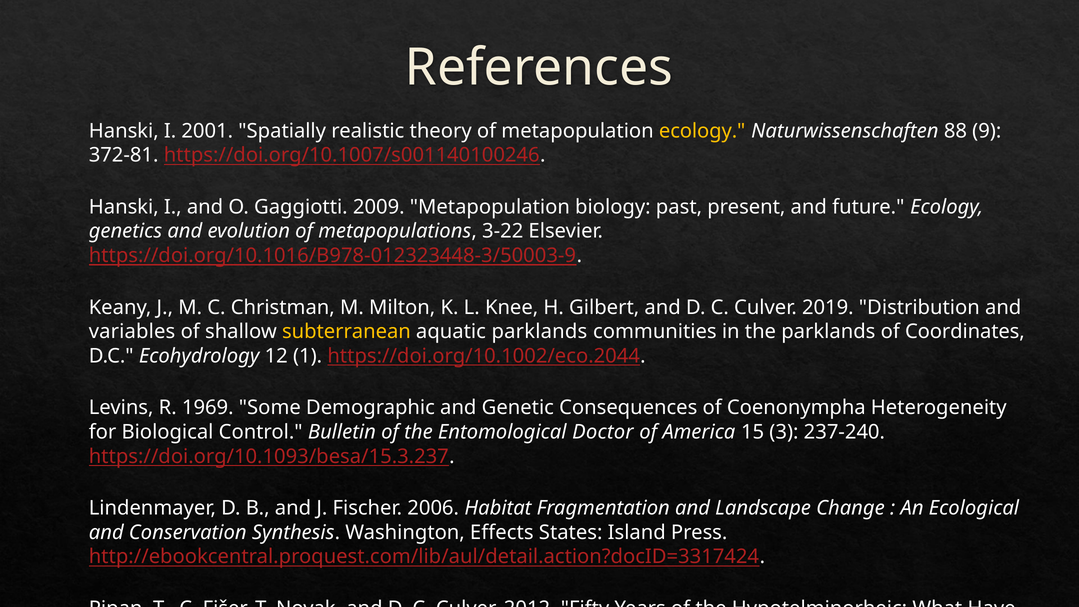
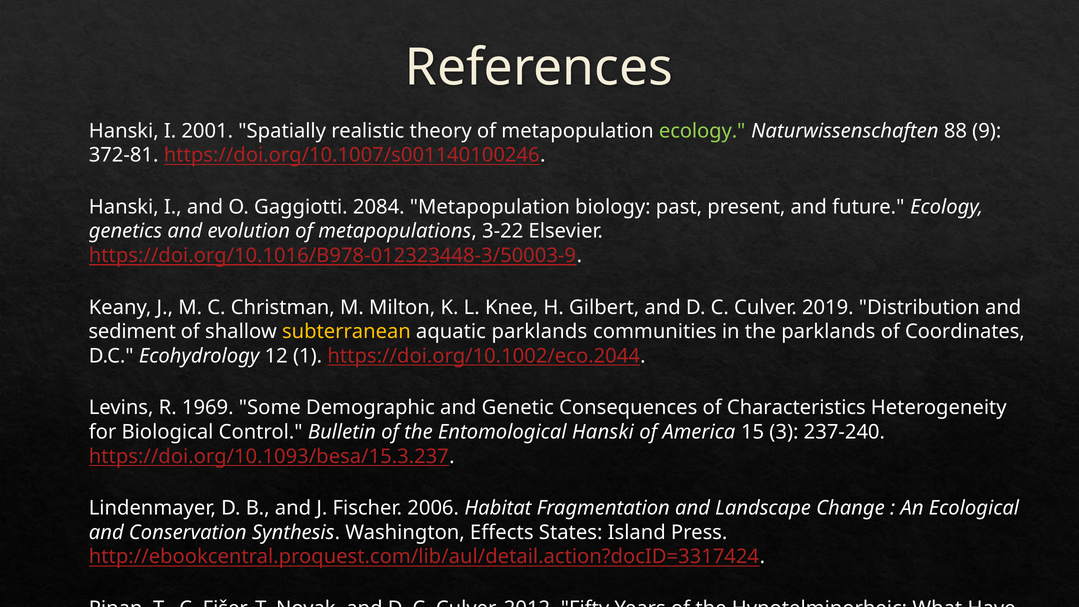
ecology at (702, 131) colour: yellow -> light green
2009: 2009 -> 2084
variables: variables -> sediment
Coenonympha: Coenonympha -> Characteristics
Entomological Doctor: Doctor -> Hanski
